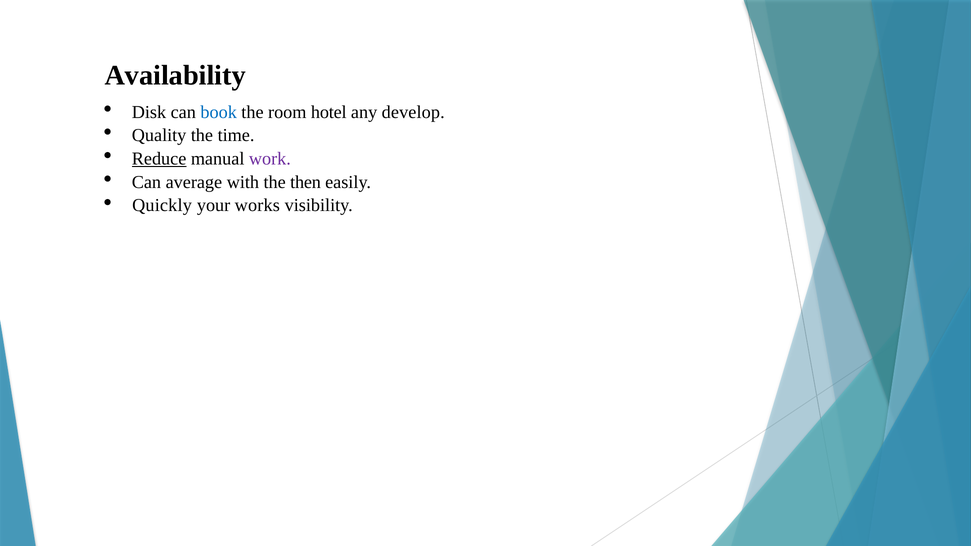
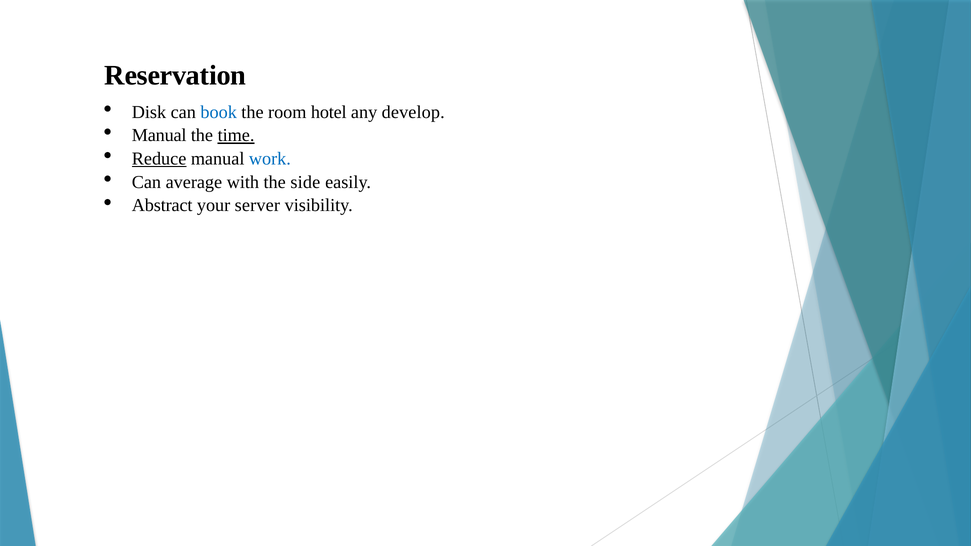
Availability: Availability -> Reservation
Quality at (159, 135): Quality -> Manual
time underline: none -> present
work colour: purple -> blue
then: then -> side
Quickly: Quickly -> Abstract
works: works -> server
